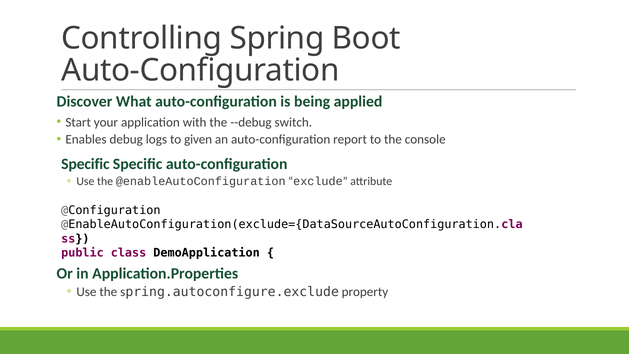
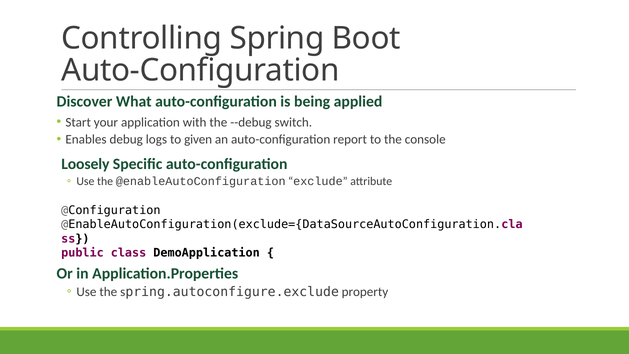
Specific at (85, 164): Specific -> Loosely
